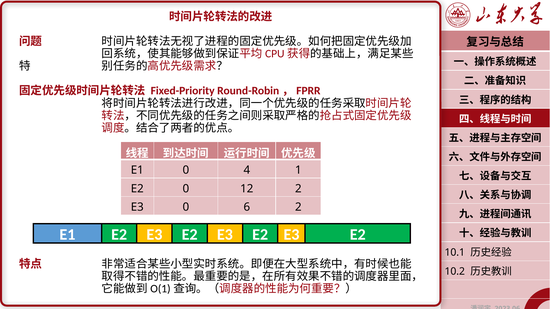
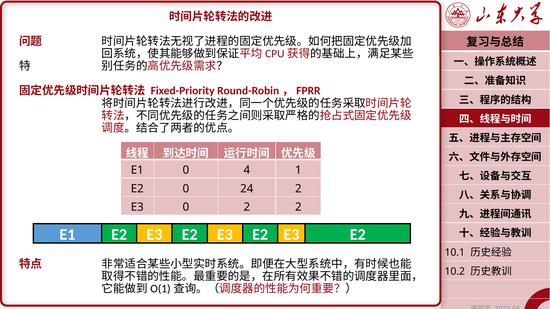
12: 12 -> 24
0 6: 6 -> 2
